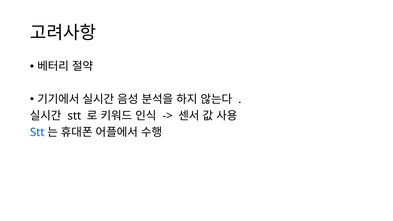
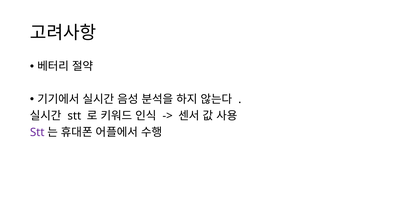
Stt at (37, 132) colour: blue -> purple
